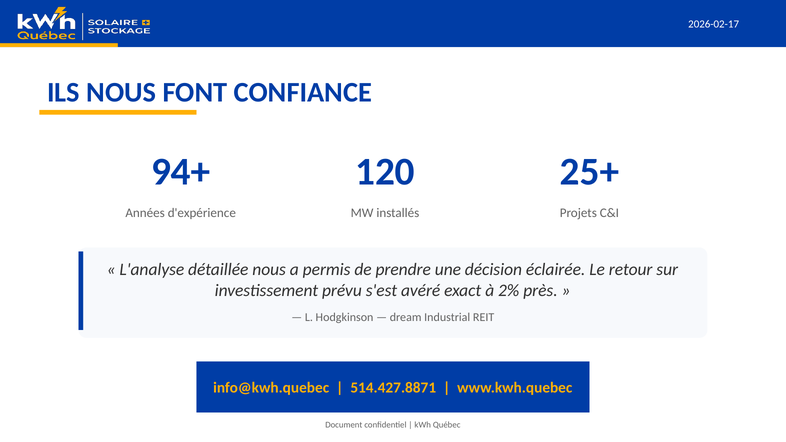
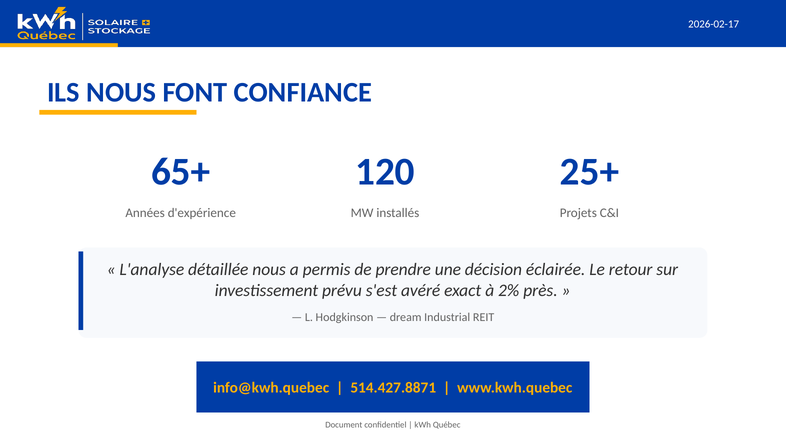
94+: 94+ -> 65+
